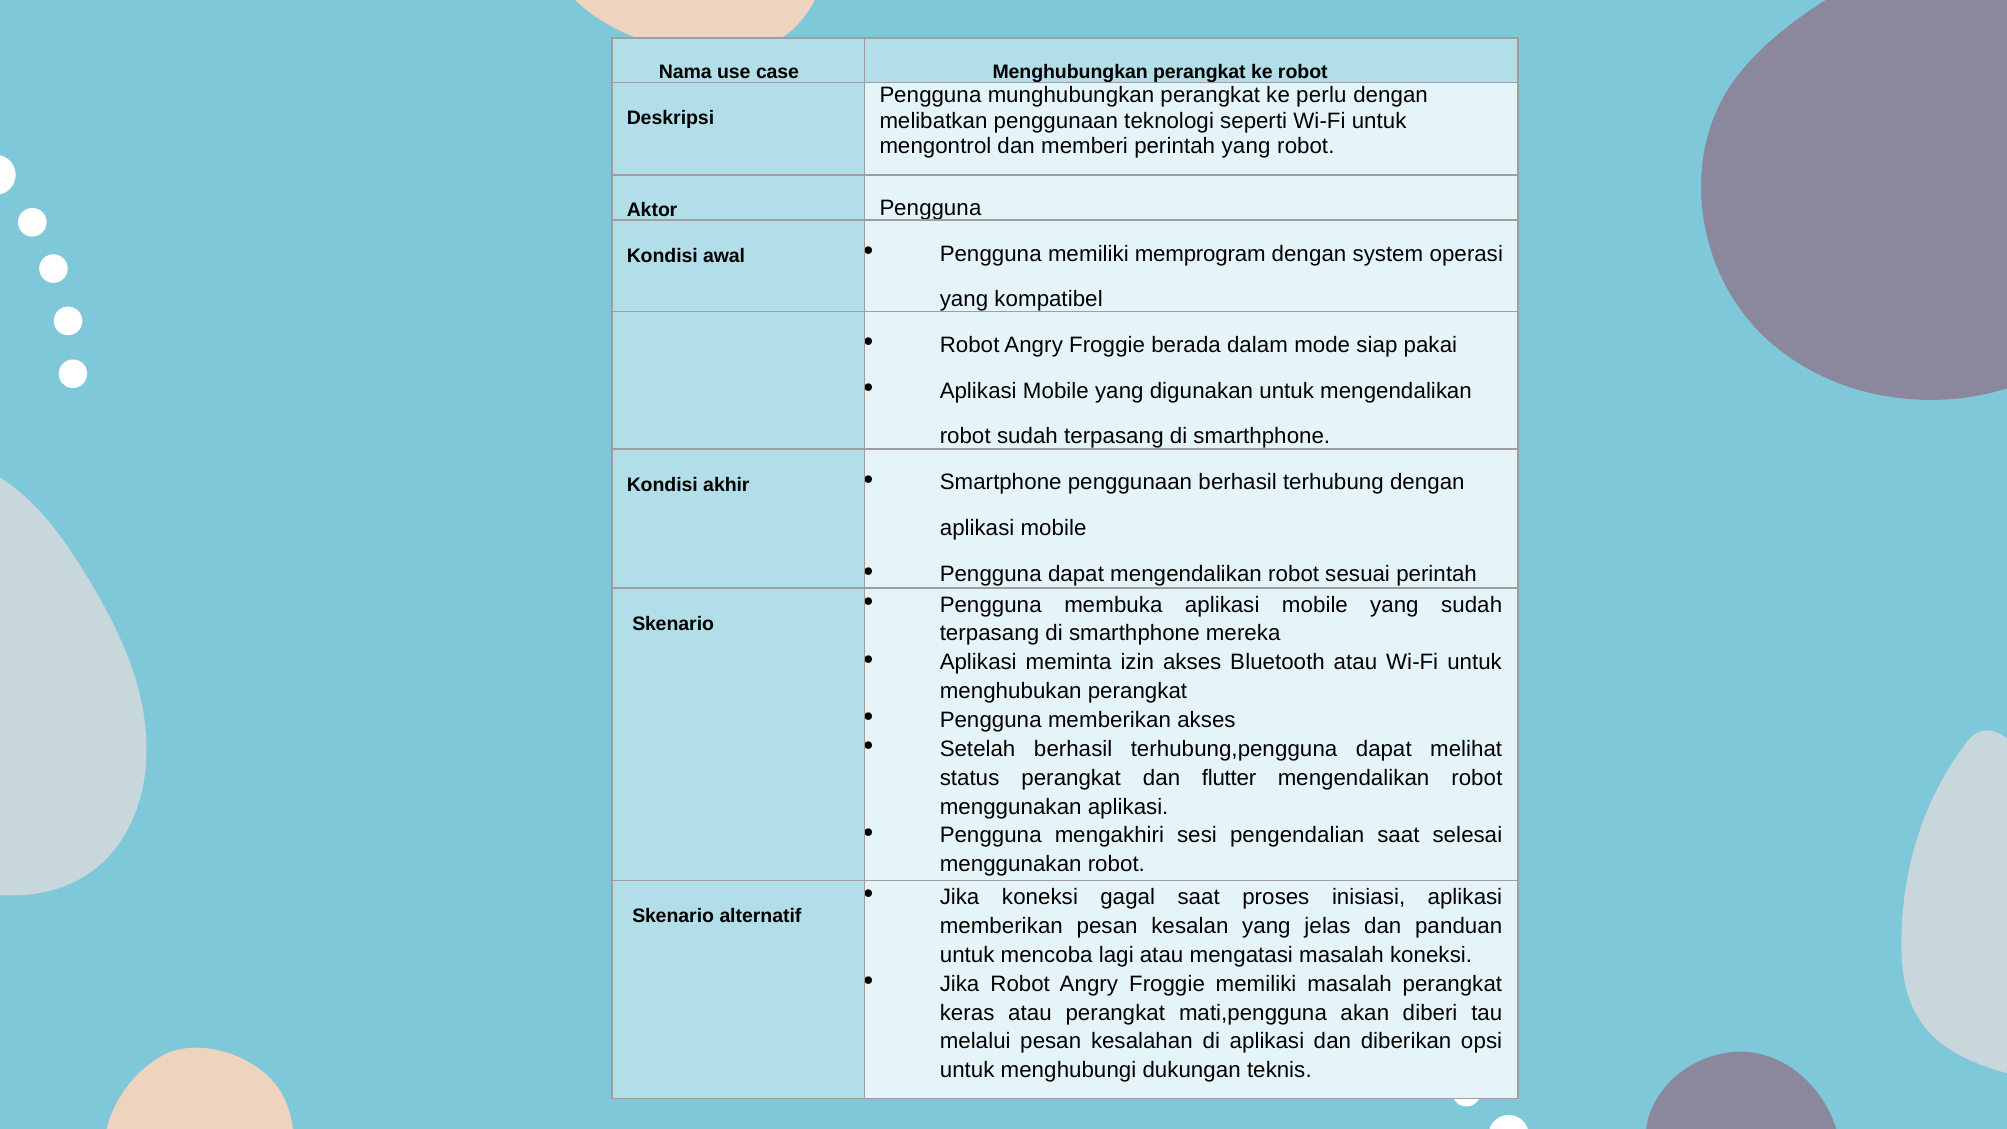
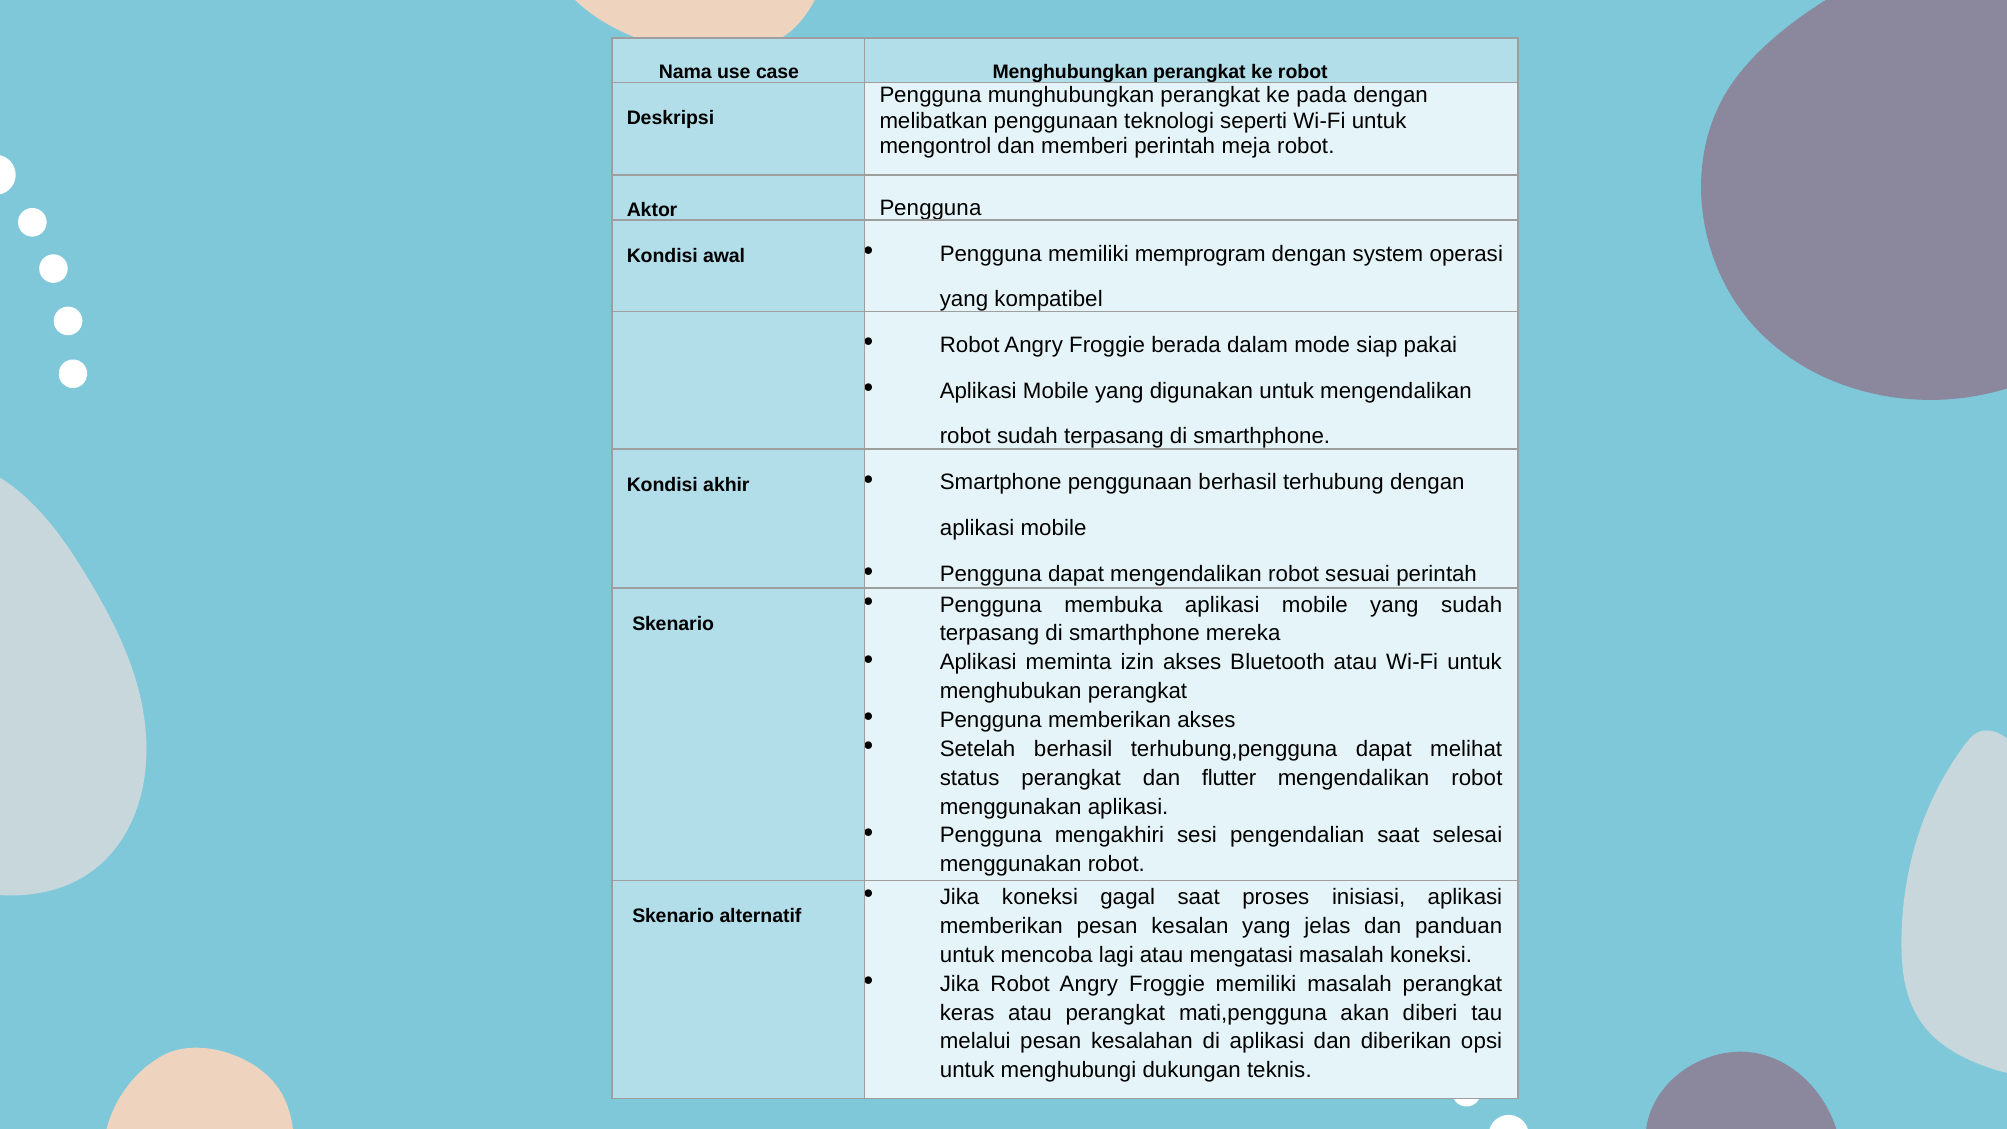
perlu: perlu -> pada
perintah yang: yang -> meja
